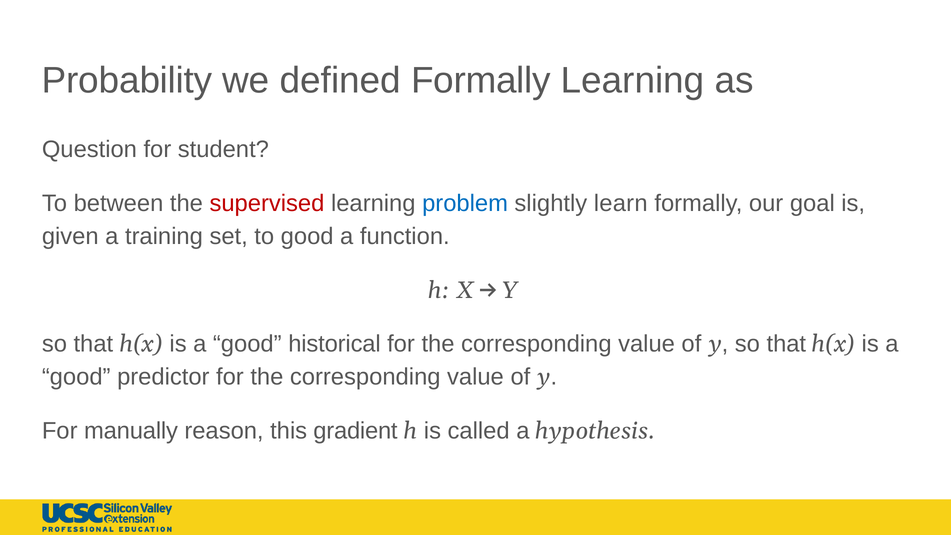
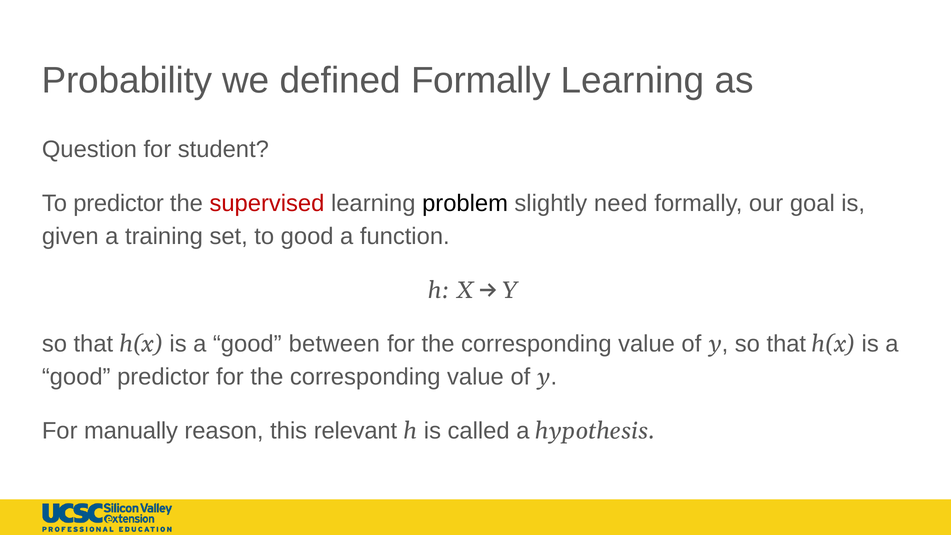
To between: between -> predictor
problem colour: blue -> black
learn: learn -> need
historical: historical -> between
gradient: gradient -> relevant
